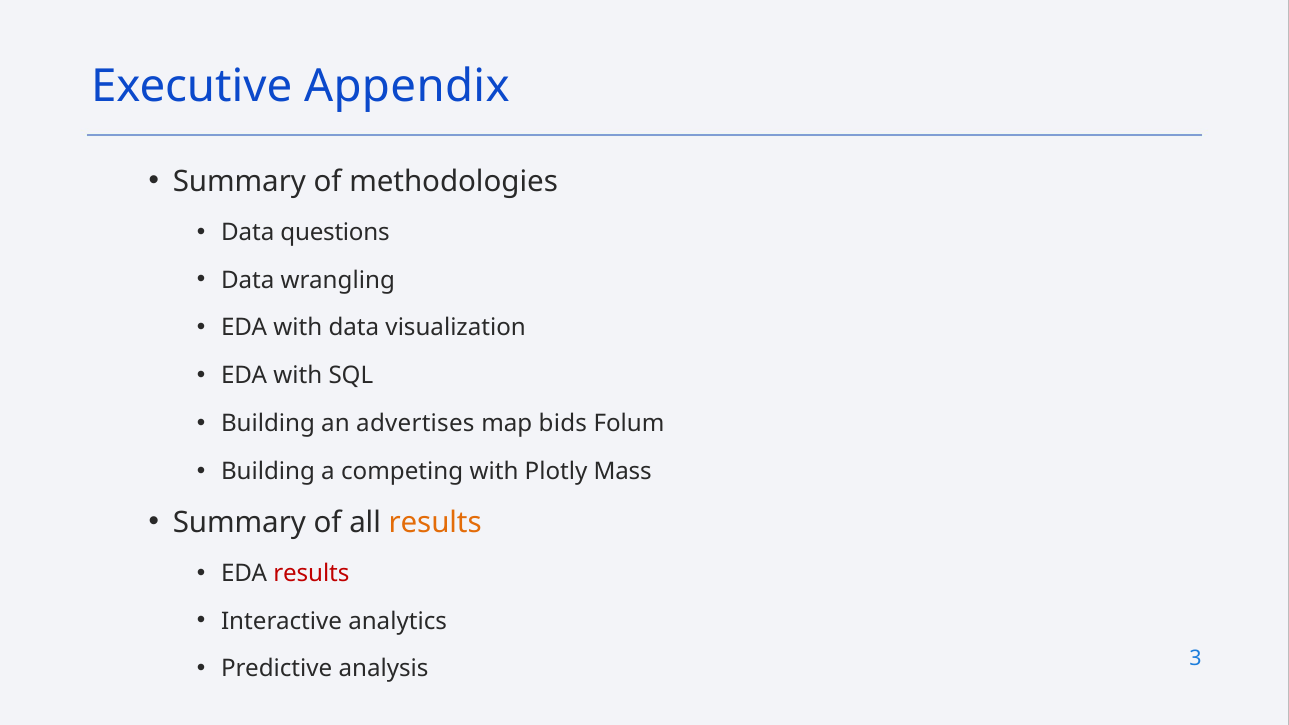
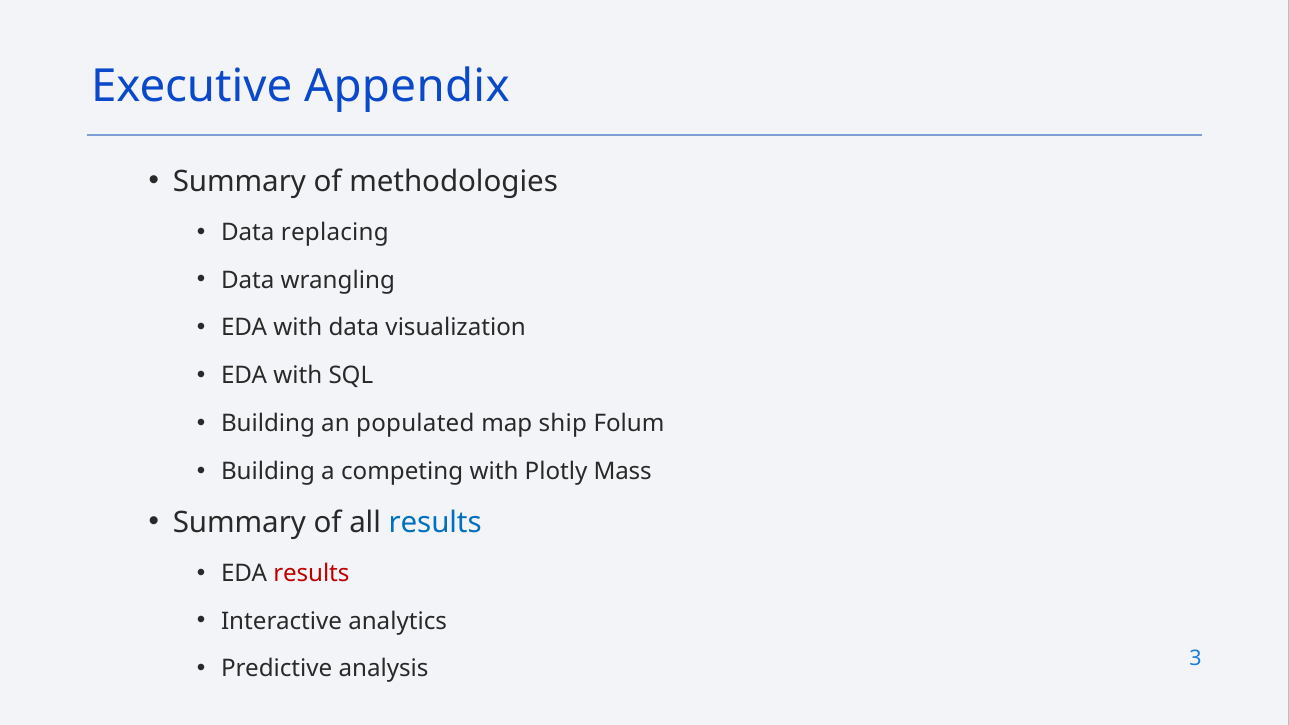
questions: questions -> replacing
advertises: advertises -> populated
bids: bids -> ship
results at (435, 523) colour: orange -> blue
